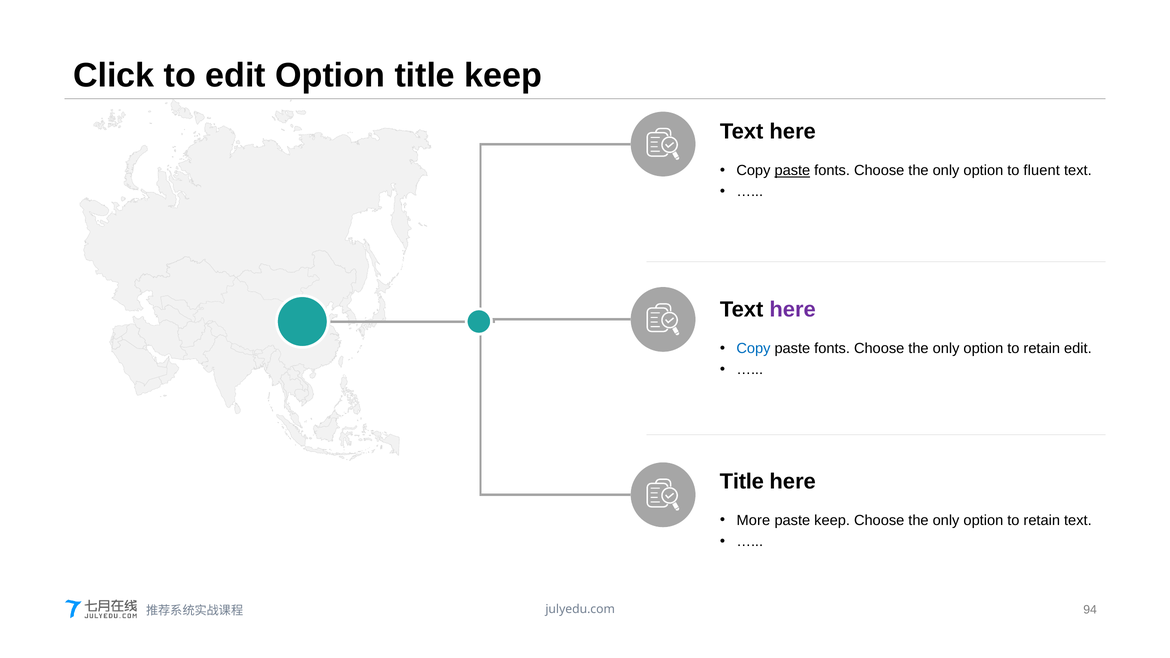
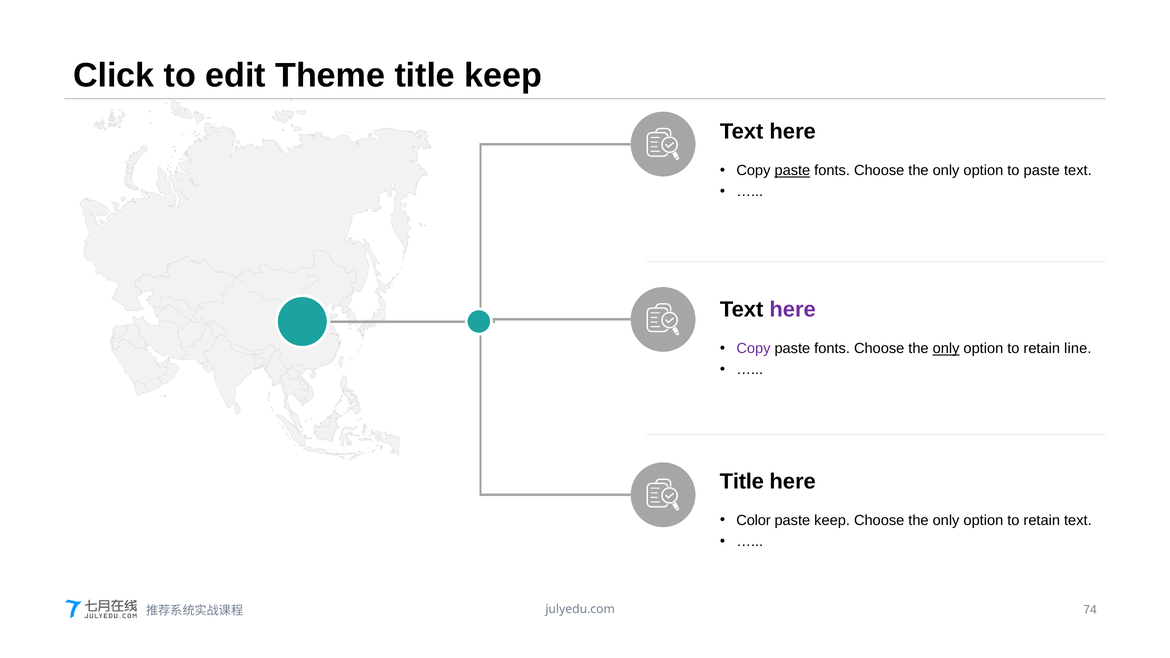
edit Option: Option -> Theme
to fluent: fluent -> paste
Copy at (753, 349) colour: blue -> purple
only at (946, 349) underline: none -> present
retain edit: edit -> line
More: More -> Color
94: 94 -> 74
